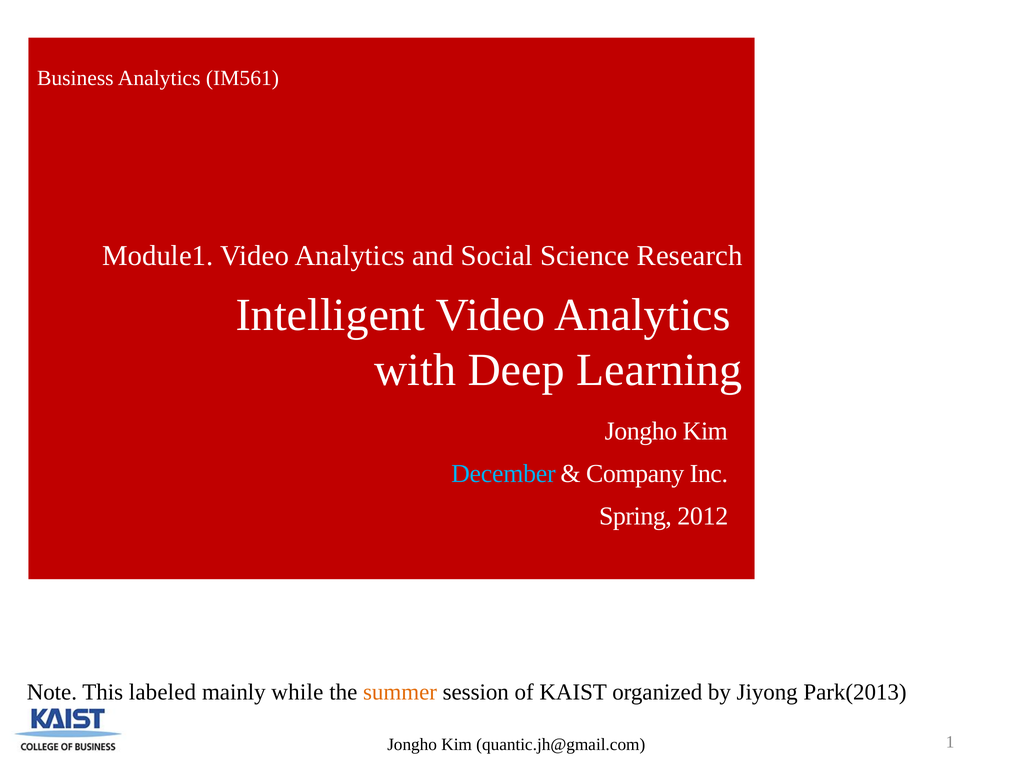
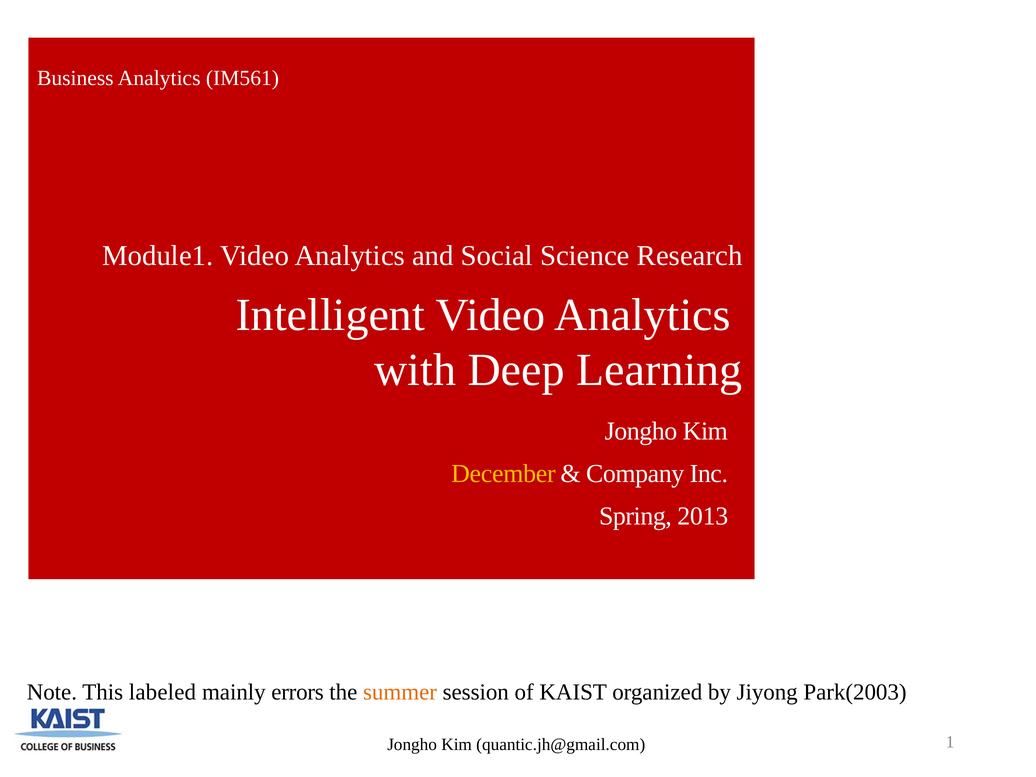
December colour: light blue -> yellow
2012: 2012 -> 2013
while: while -> errors
Park(2013: Park(2013 -> Park(2003
